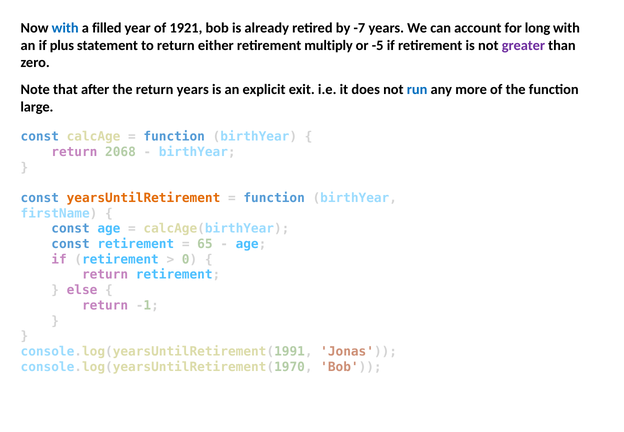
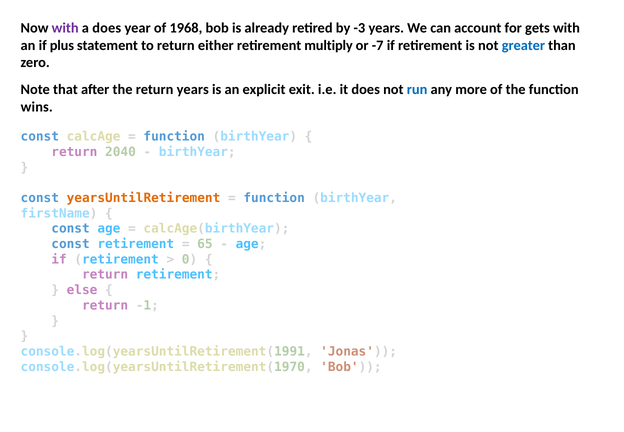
with at (65, 28) colour: blue -> purple
a filled: filled -> does
1921: 1921 -> 1968
-7: -7 -> -3
long: long -> gets
-5: -5 -> -7
greater colour: purple -> blue
large: large -> wins
2068: 2068 -> 2040
